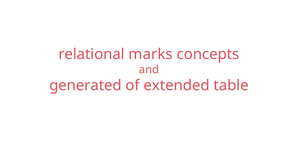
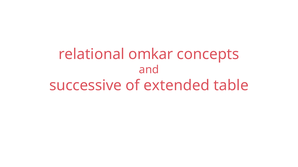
marks: marks -> omkar
generated: generated -> successive
